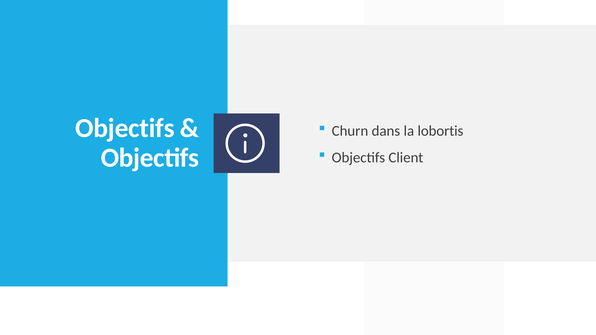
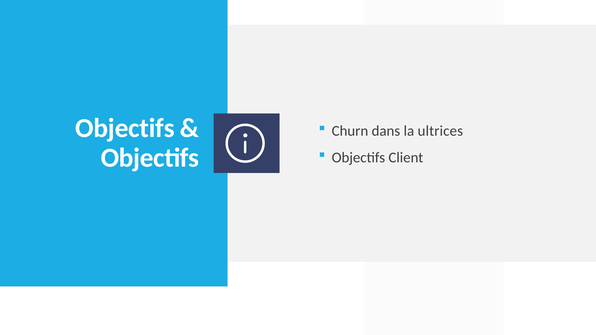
lobortis: lobortis -> ultrices
